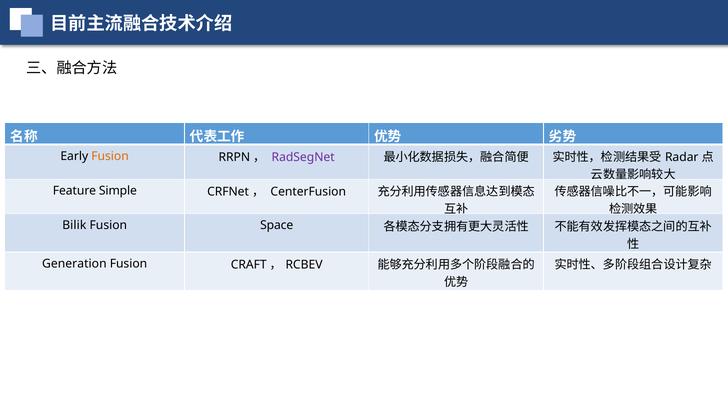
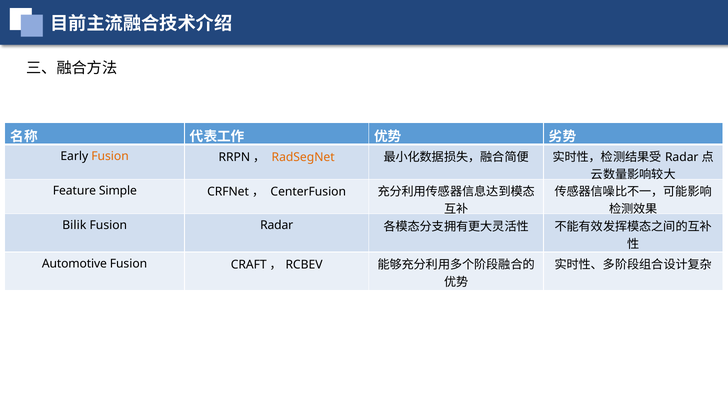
RadSegNet colour: purple -> orange
Fusion Space: Space -> Radar
Generation: Generation -> Automotive
